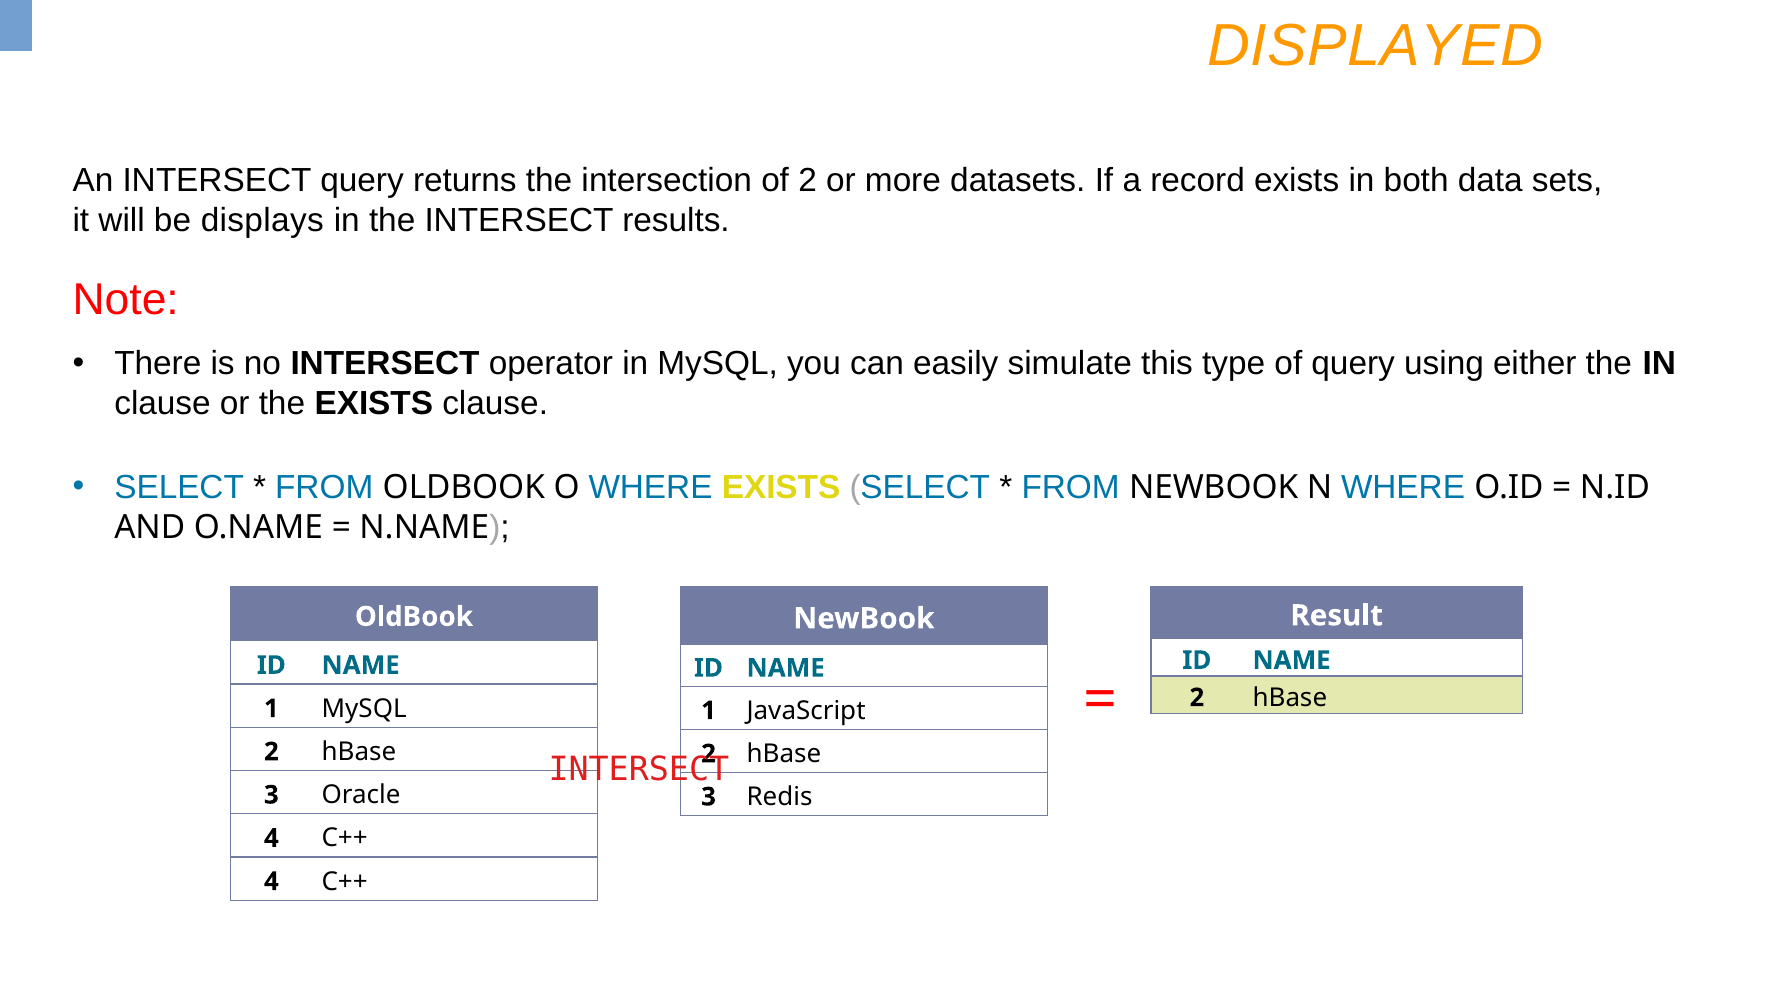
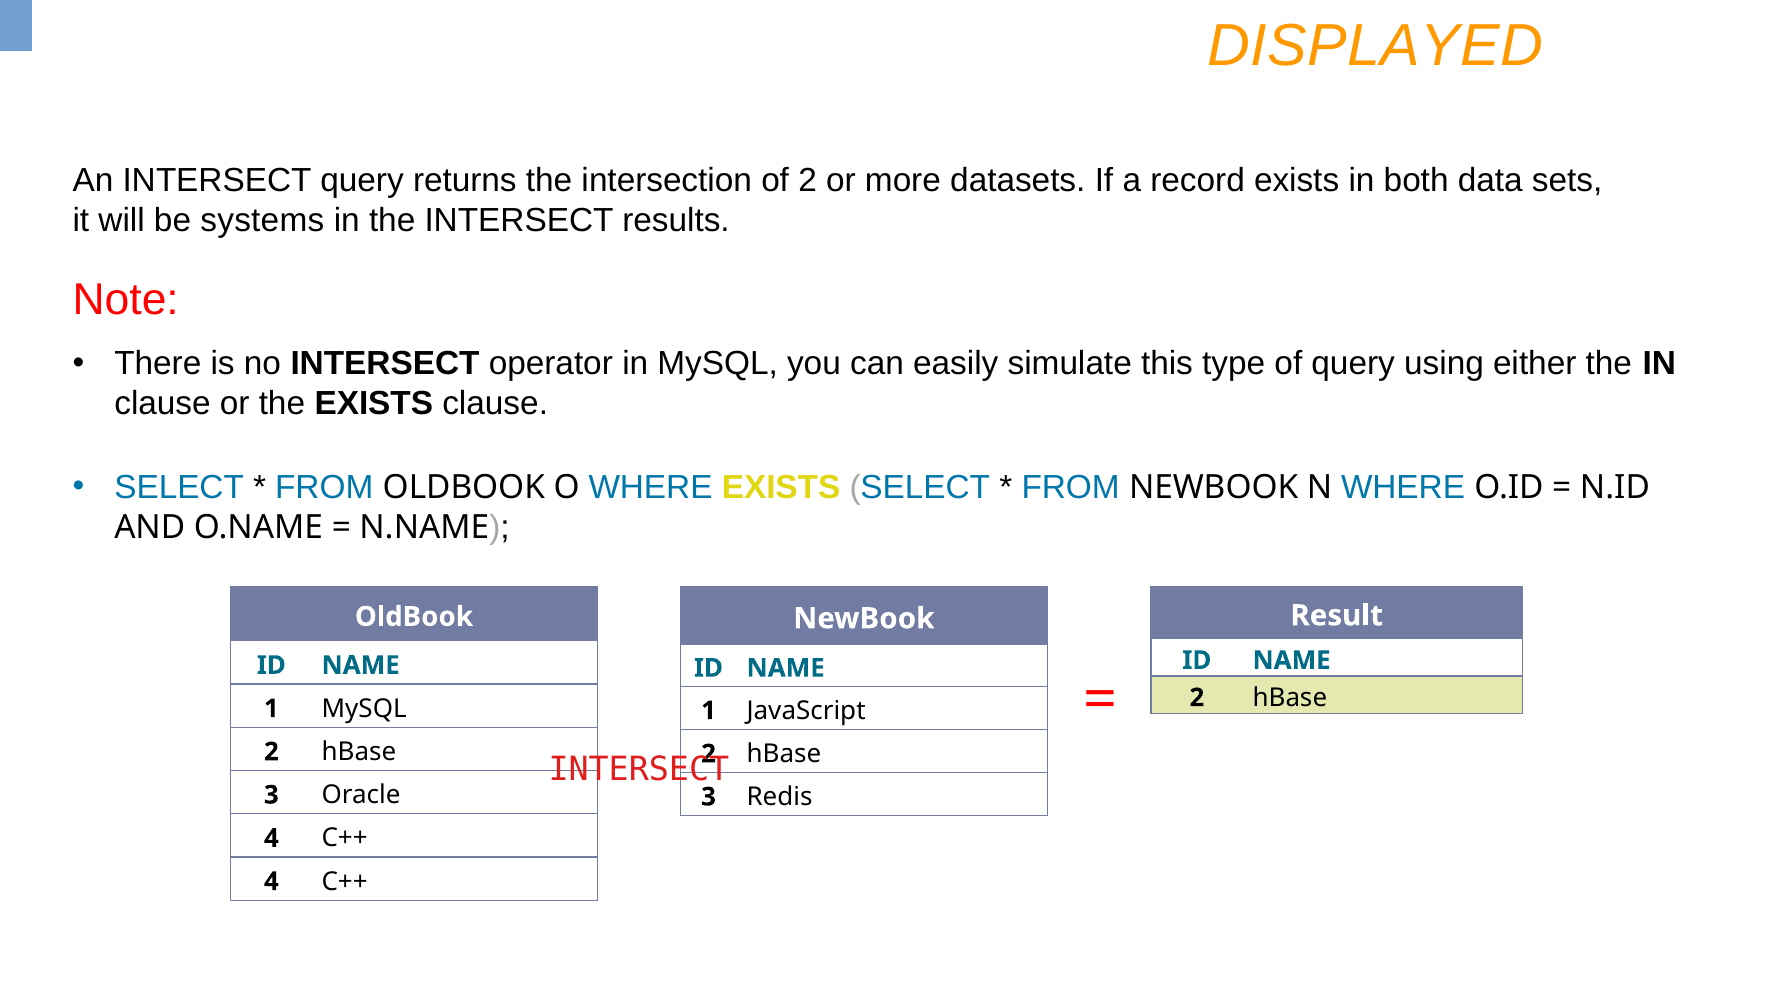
displays: displays -> systems
